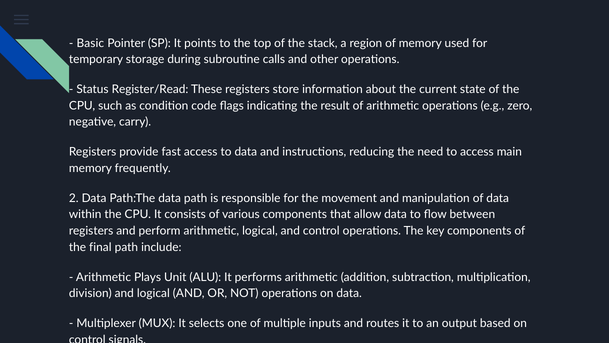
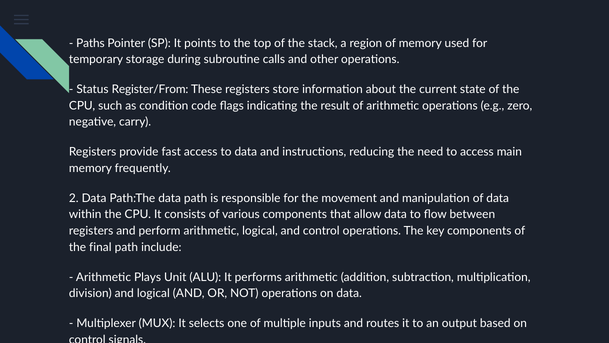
Basic: Basic -> Paths
Register/Read: Register/Read -> Register/From
